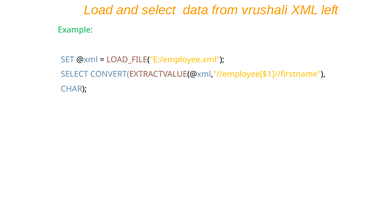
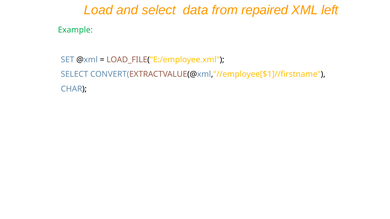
vrushali: vrushali -> repaired
